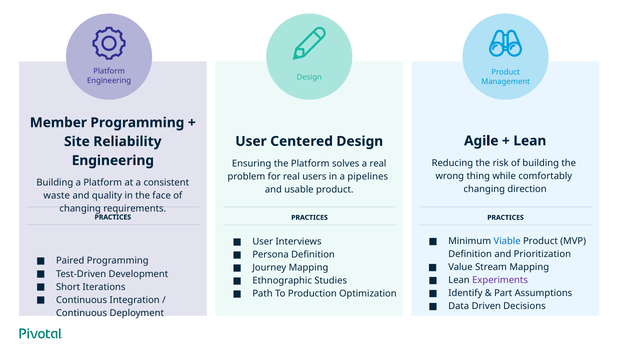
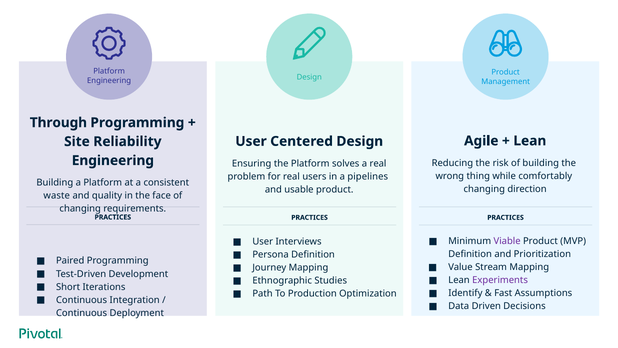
Member: Member -> Through
Viable colour: blue -> purple
Part: Part -> Fast
